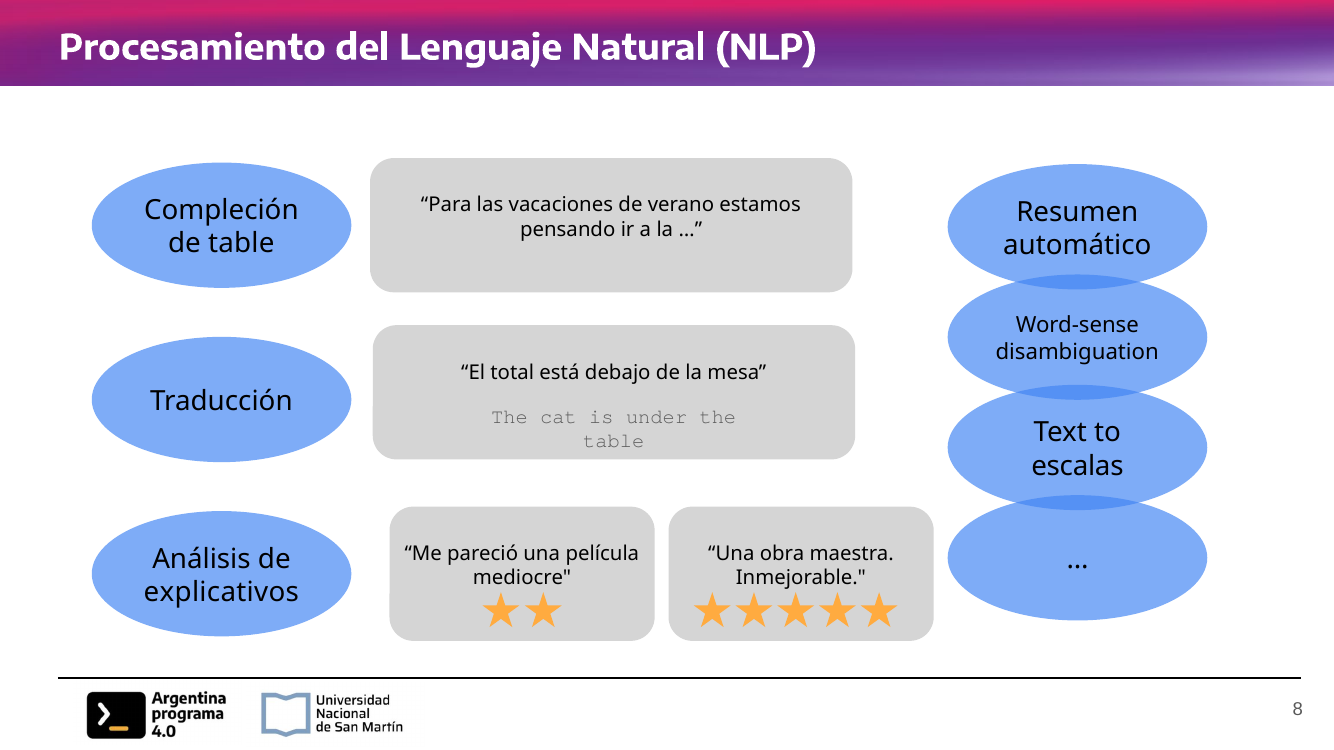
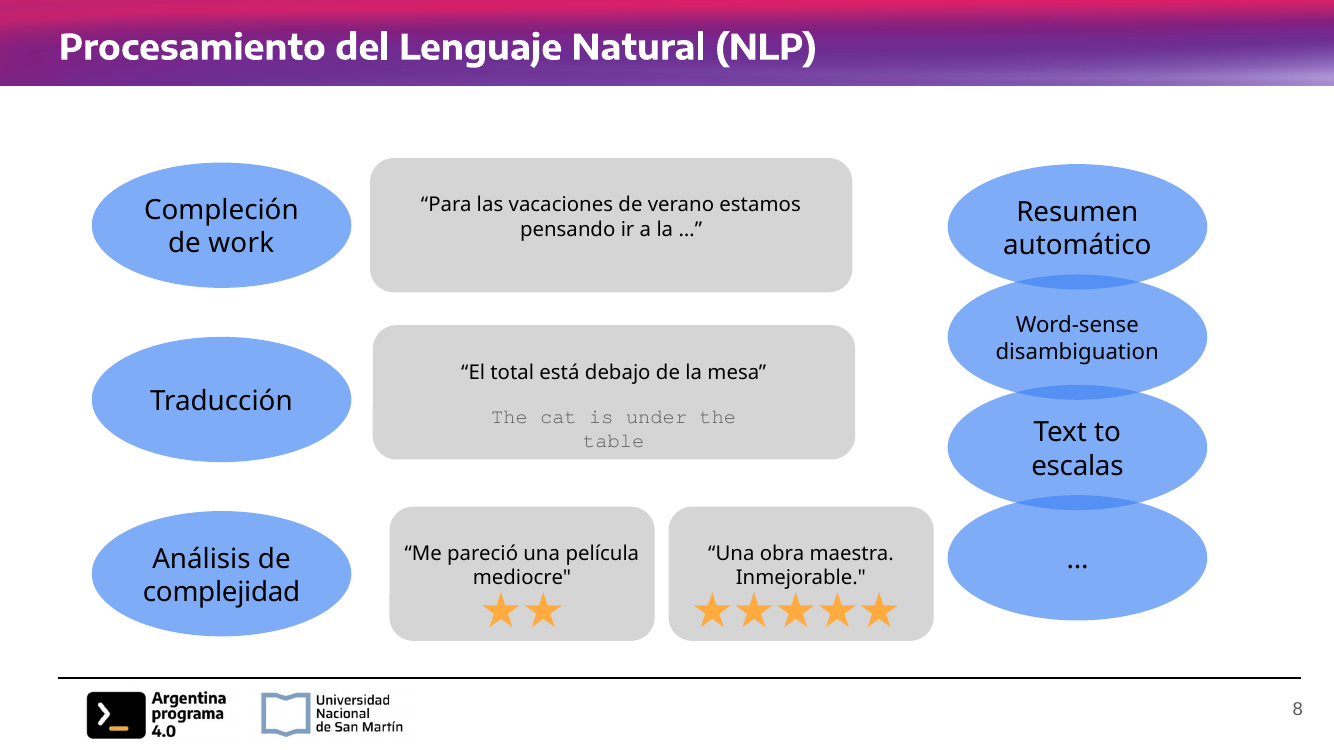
de table: table -> work
explicativos: explicativos -> complejidad
